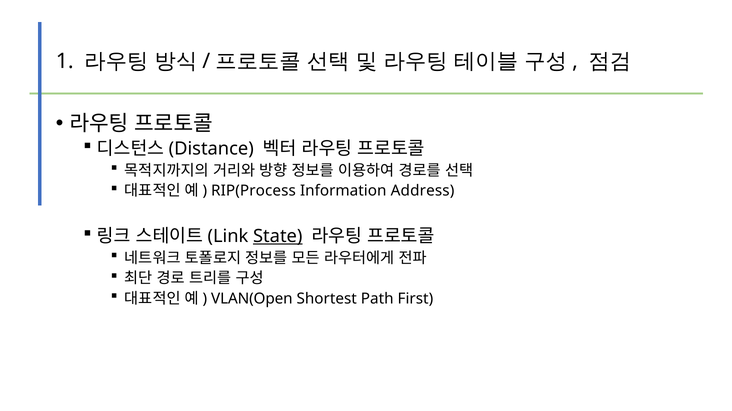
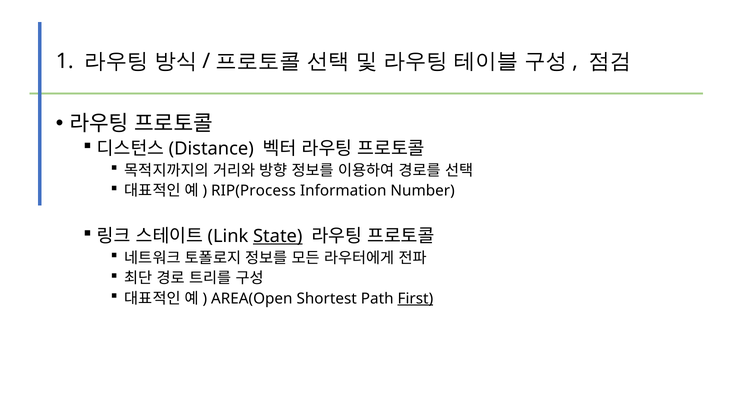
Address: Address -> Number
VLAN(Open: VLAN(Open -> AREA(Open
First underline: none -> present
